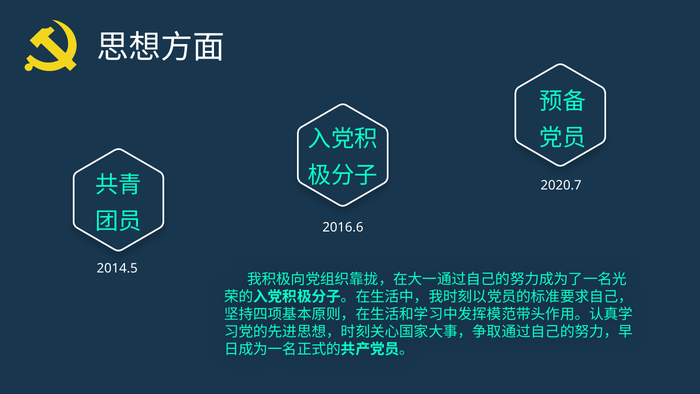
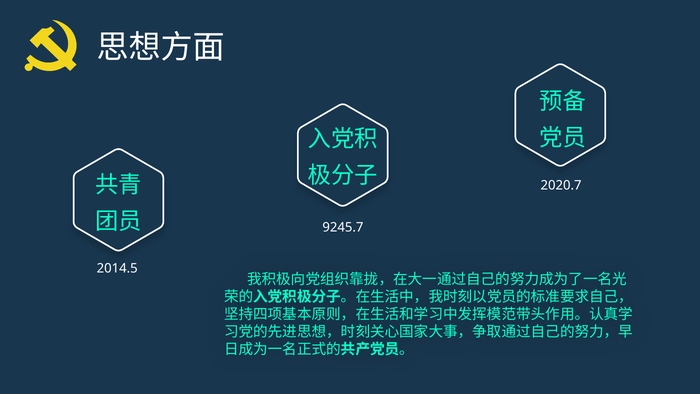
2016.6: 2016.6 -> 9245.7
